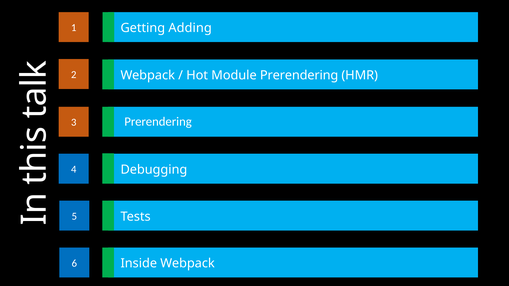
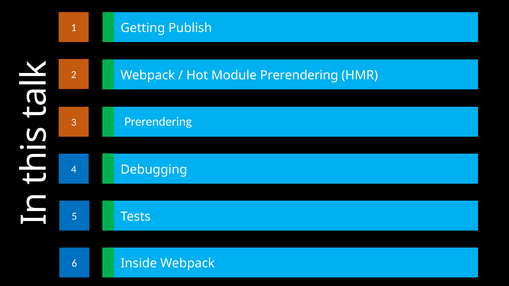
Adding: Adding -> Publish
